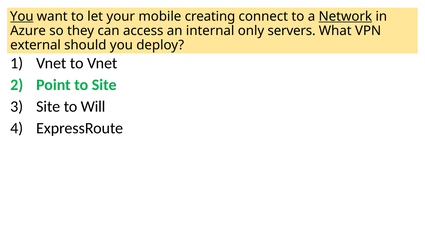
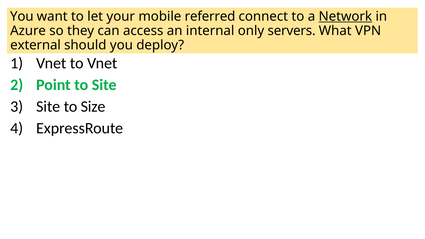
You at (22, 16) underline: present -> none
creating: creating -> referred
Will: Will -> Size
